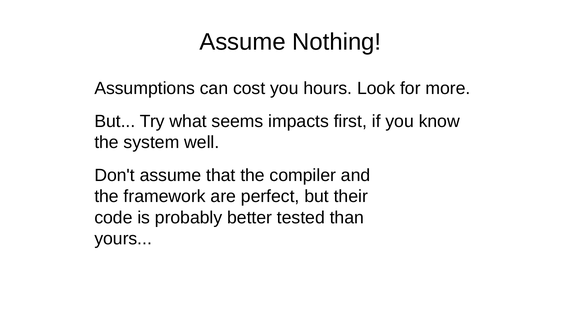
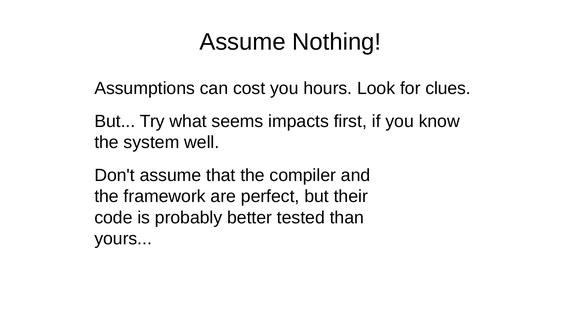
more: more -> clues
